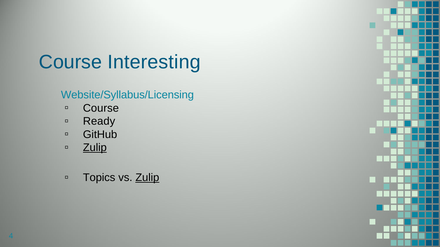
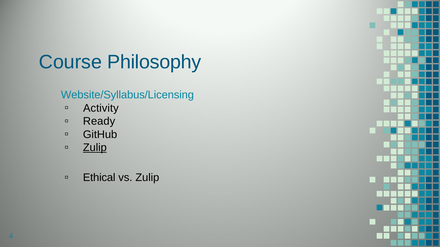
Interesting: Interesting -> Philosophy
Course at (101, 108): Course -> Activity
Topics: Topics -> Ethical
Zulip at (147, 178) underline: present -> none
